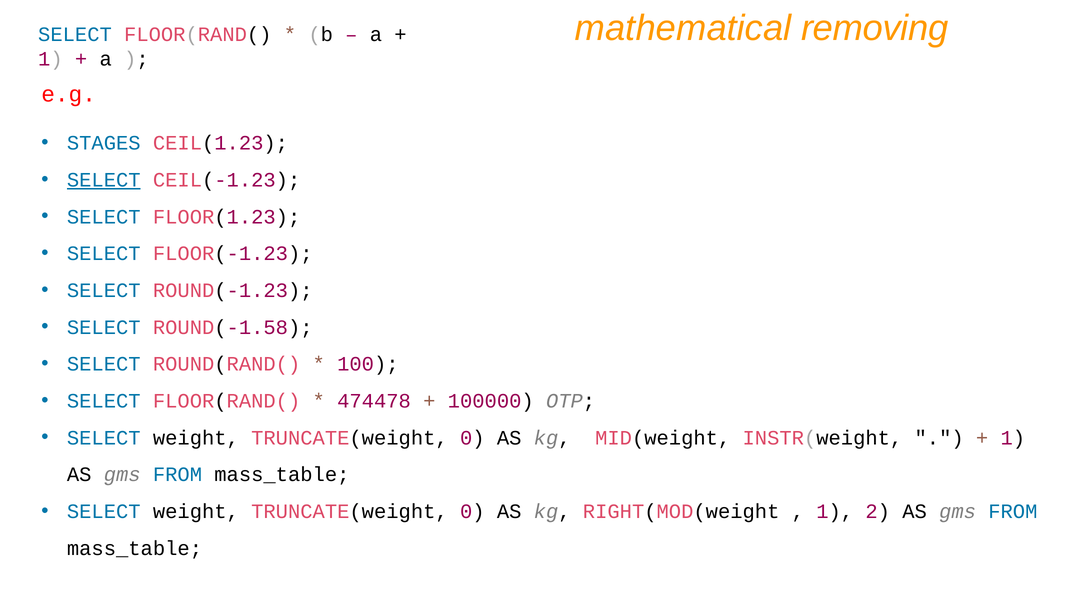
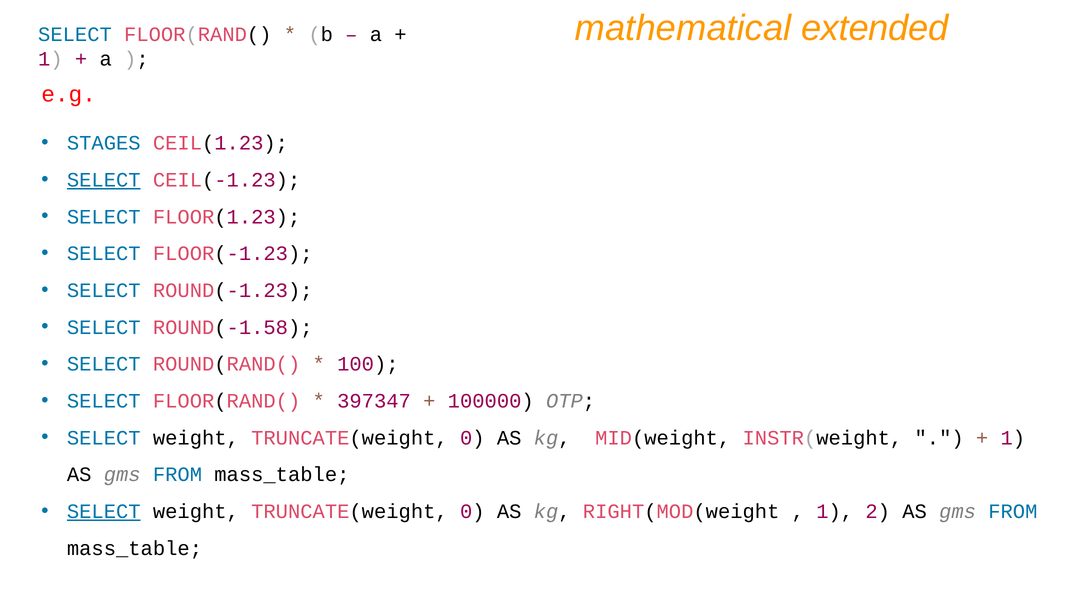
removing: removing -> extended
474478: 474478 -> 397347
SELECT at (104, 512) underline: none -> present
